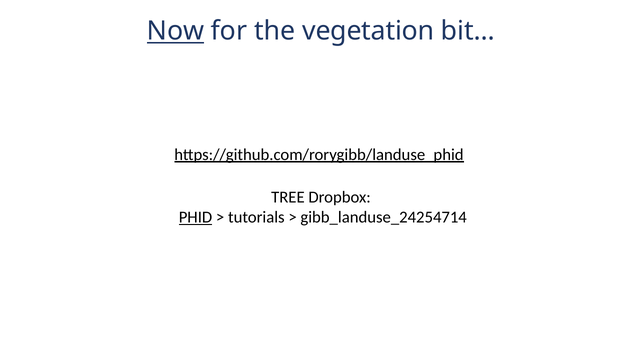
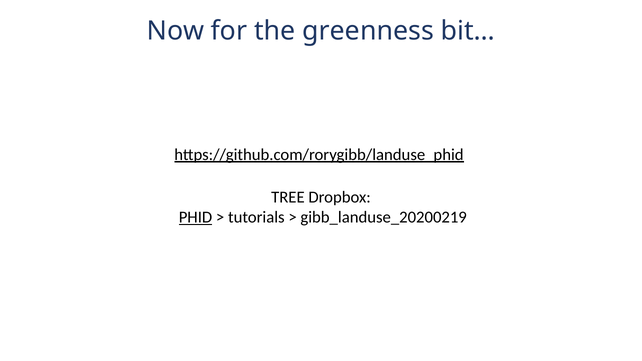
Now underline: present -> none
vegetation: vegetation -> greenness
gibb_landuse_24254714: gibb_landuse_24254714 -> gibb_landuse_20200219
